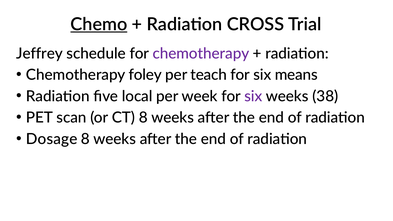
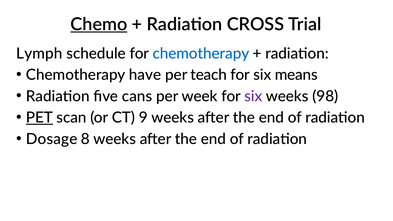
Jeffrey: Jeffrey -> Lymph
chemotherapy at (201, 53) colour: purple -> blue
foley: foley -> have
local: local -> cans
38: 38 -> 98
PET underline: none -> present
CT 8: 8 -> 9
